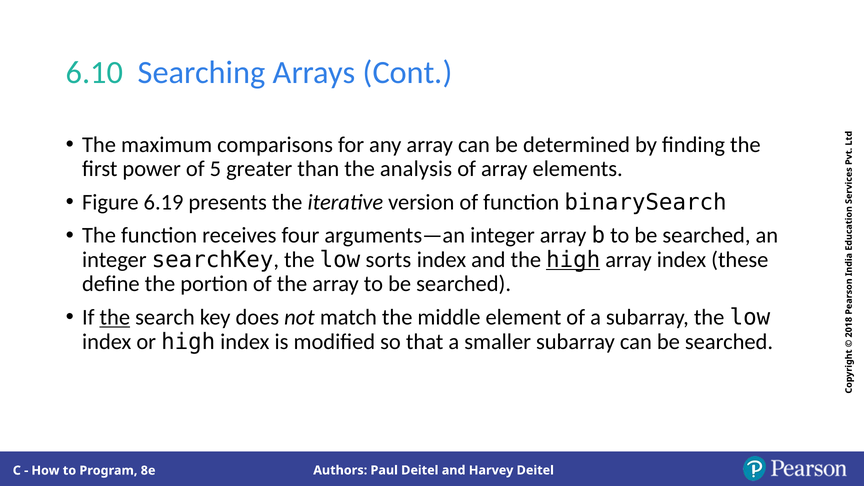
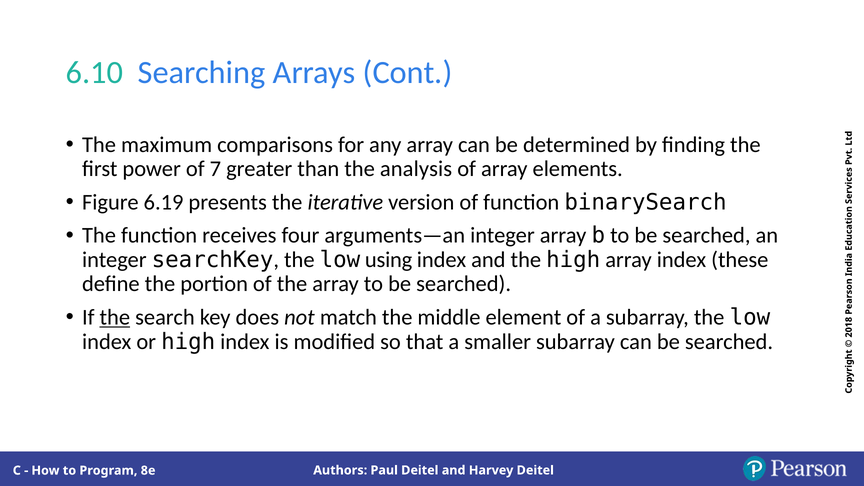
5: 5 -> 7
sorts: sorts -> using
high at (573, 260) underline: present -> none
